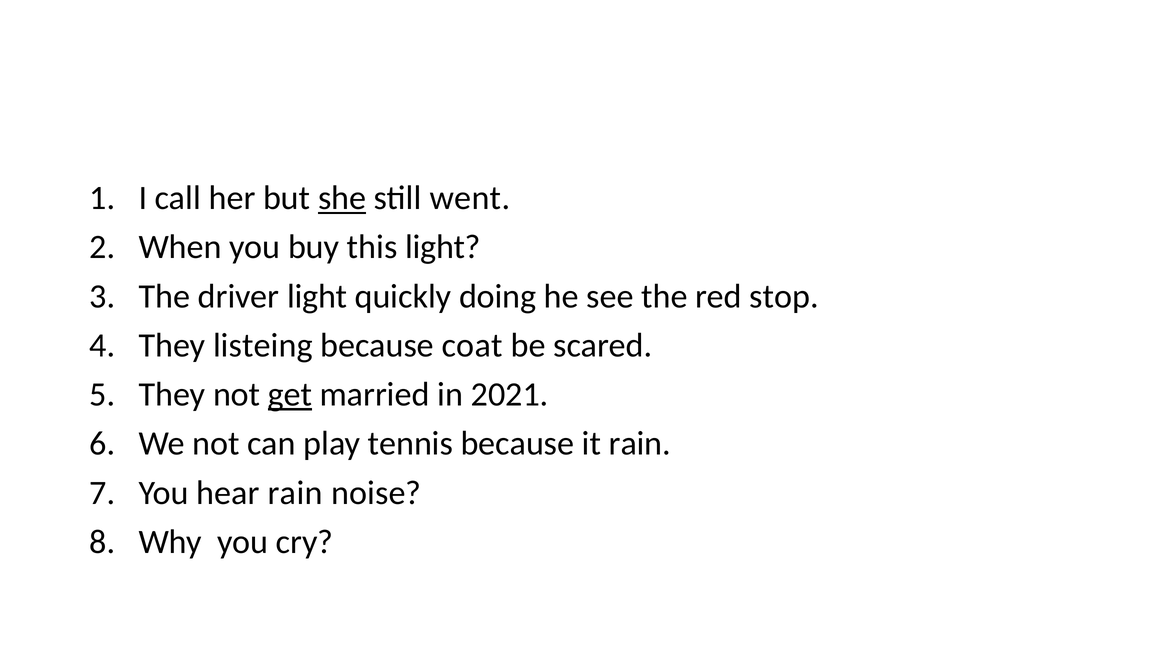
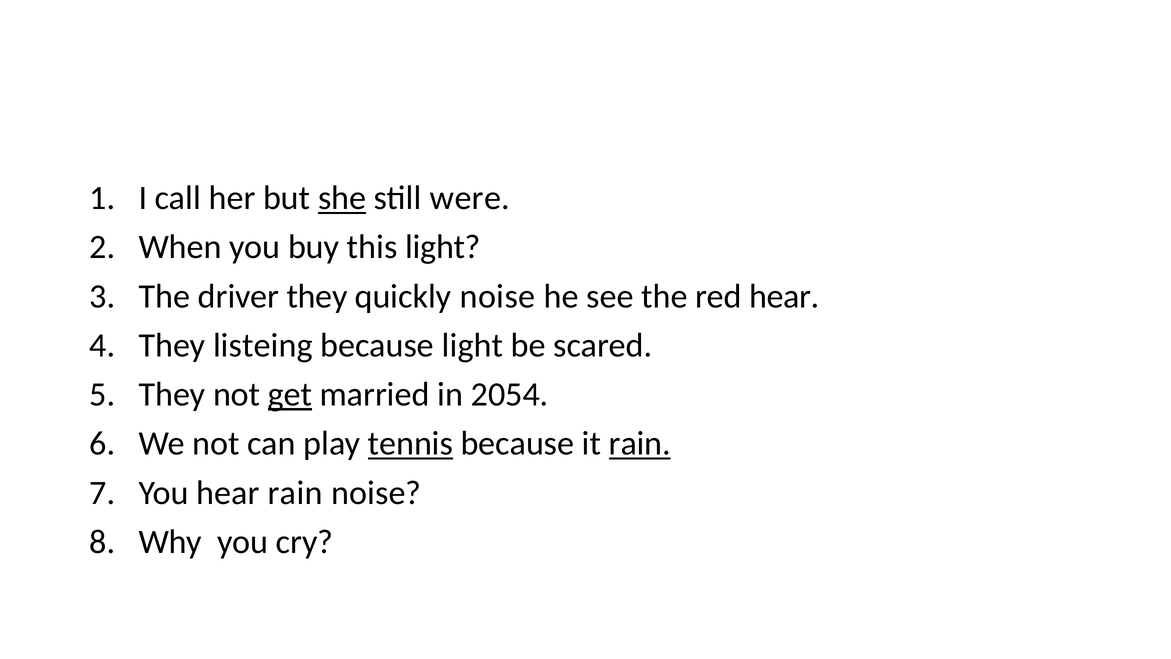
went: went -> were
driver light: light -> they
quickly doing: doing -> noise
red stop: stop -> hear
because coat: coat -> light
2021: 2021 -> 2054
tennis underline: none -> present
rain at (640, 443) underline: none -> present
